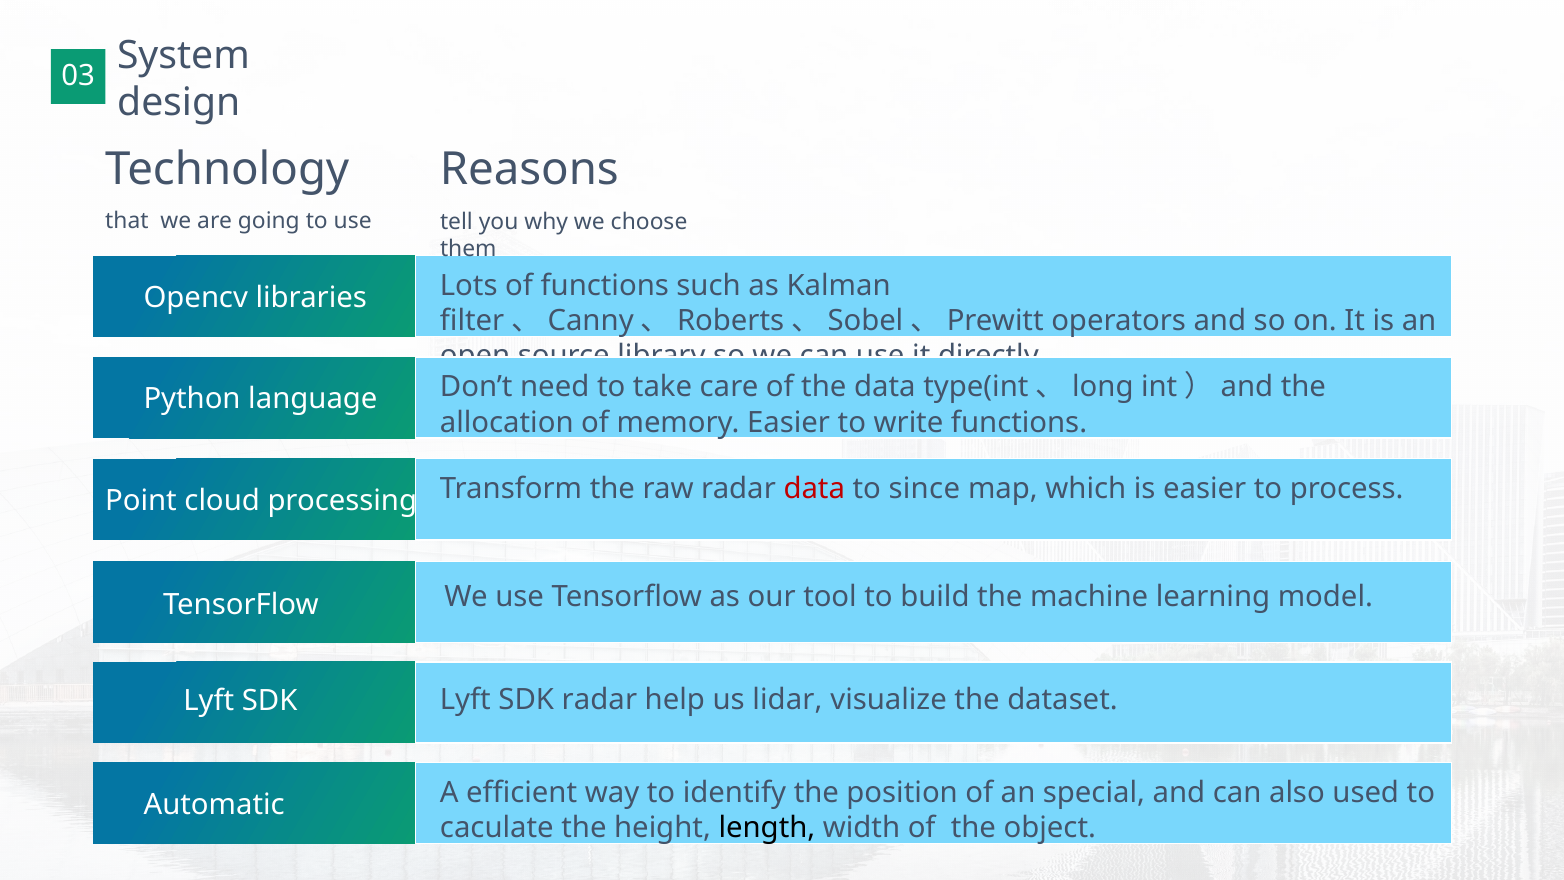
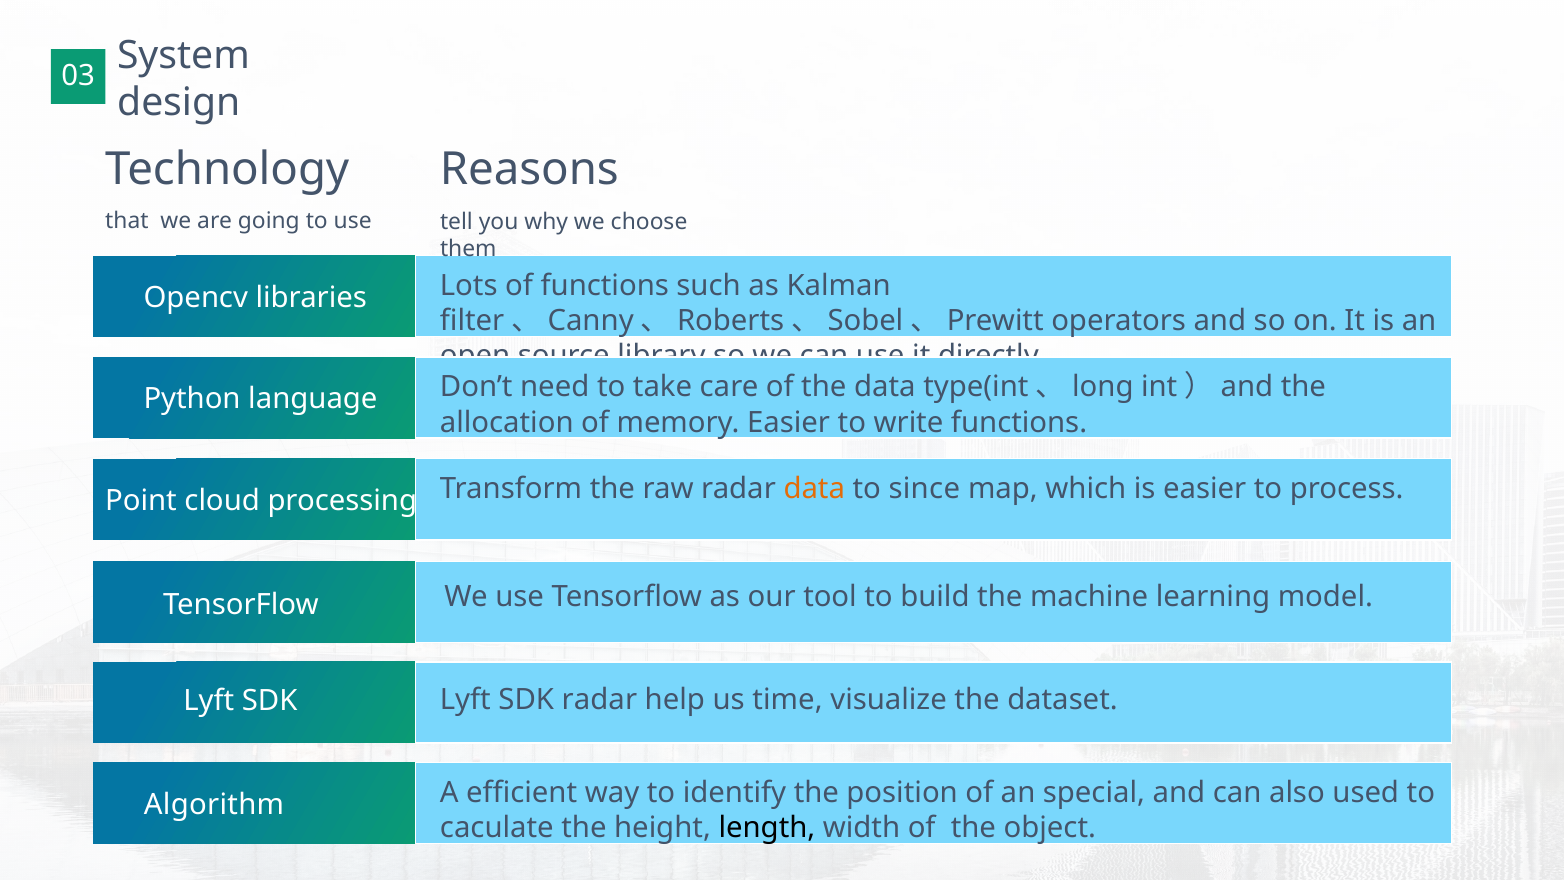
data at (814, 489) colour: red -> orange
lidar: lidar -> time
Automatic: Automatic -> Algorithm
